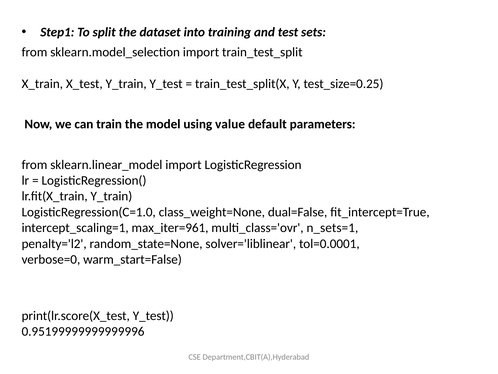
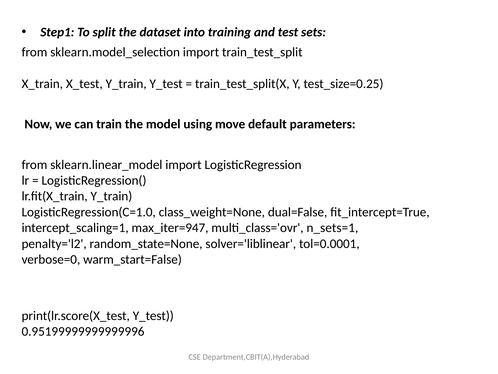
value: value -> move
max_iter=961: max_iter=961 -> max_iter=947
